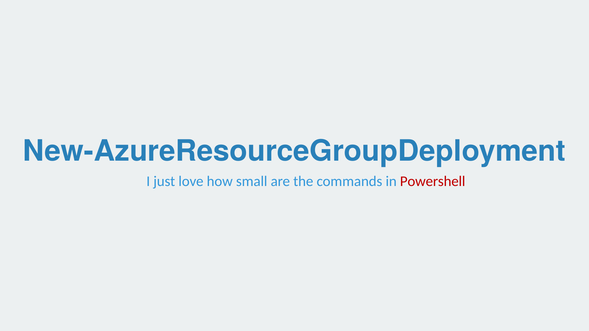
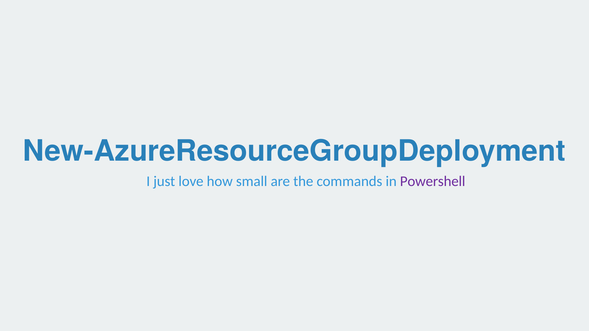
Powershell colour: red -> purple
